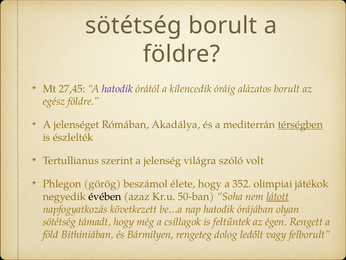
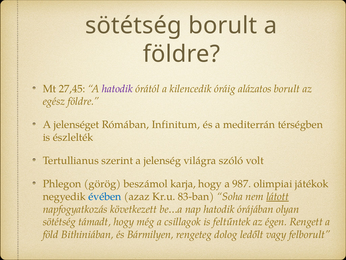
Akadálya: Akadálya -> Infinitum
térségben underline: present -> none
élete: élete -> karja
352: 352 -> 987
évében colour: black -> blue
50-ban: 50-ban -> 83-ban
